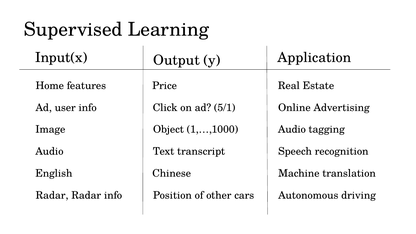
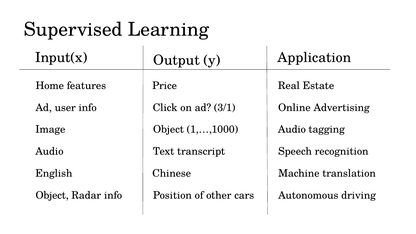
5/1: 5/1 -> 3/1
Radar at (52, 195): Radar -> Object
